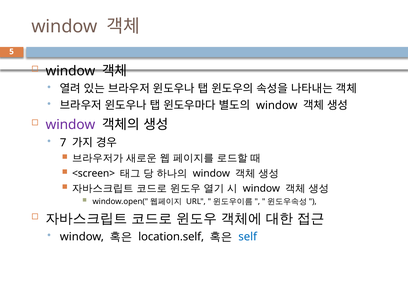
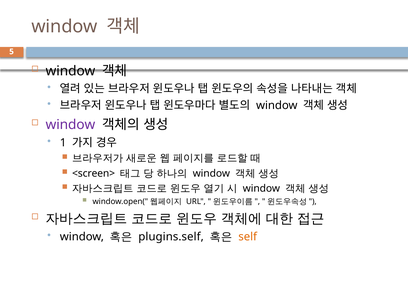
7: 7 -> 1
location.self: location.self -> plugins.self
self colour: blue -> orange
